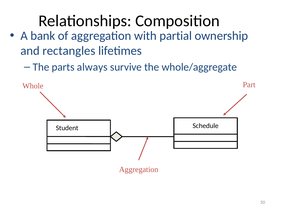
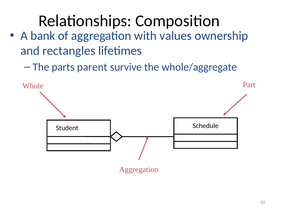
partial: partial -> values
always: always -> parent
